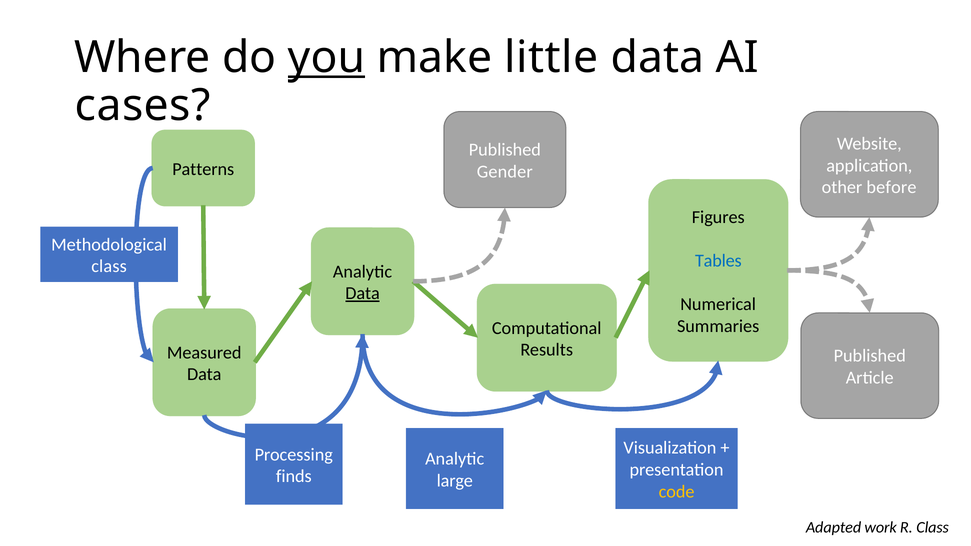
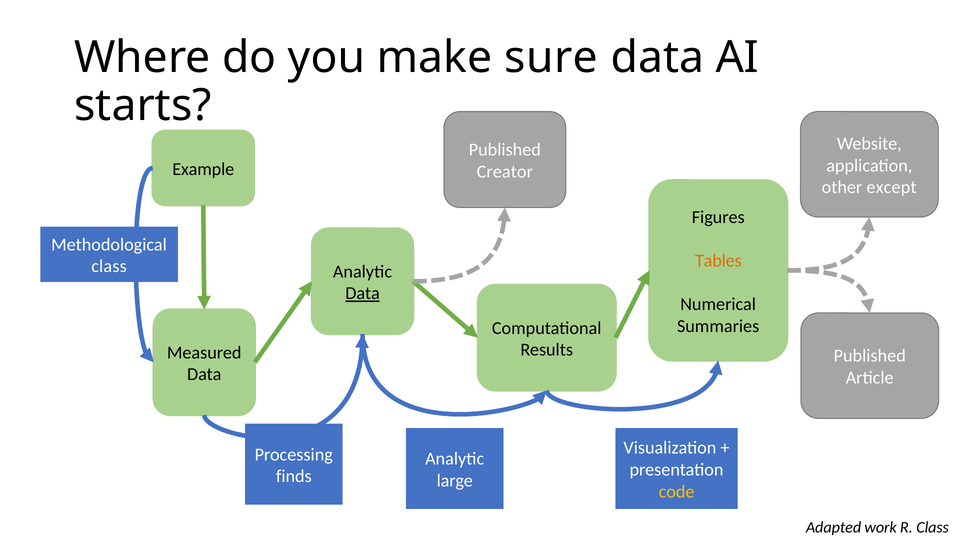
you underline: present -> none
little: little -> sure
cases: cases -> starts
Patterns: Patterns -> Example
Gender: Gender -> Creator
before: before -> except
Tables colour: blue -> orange
